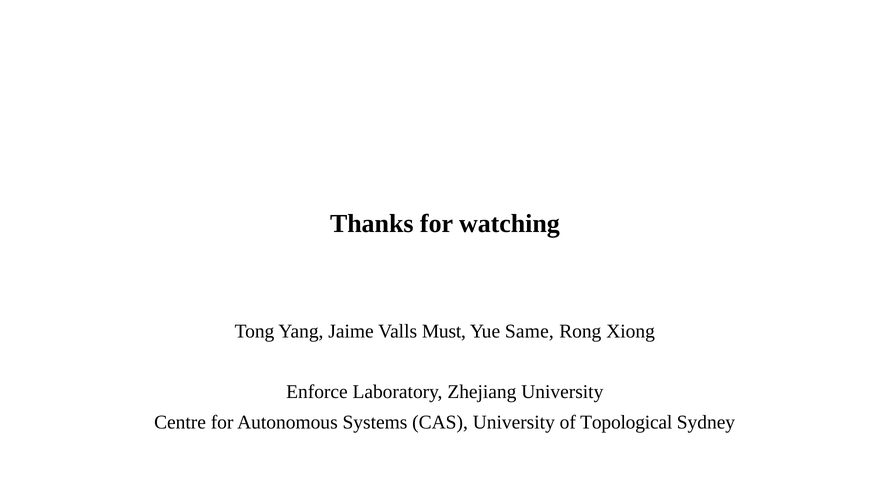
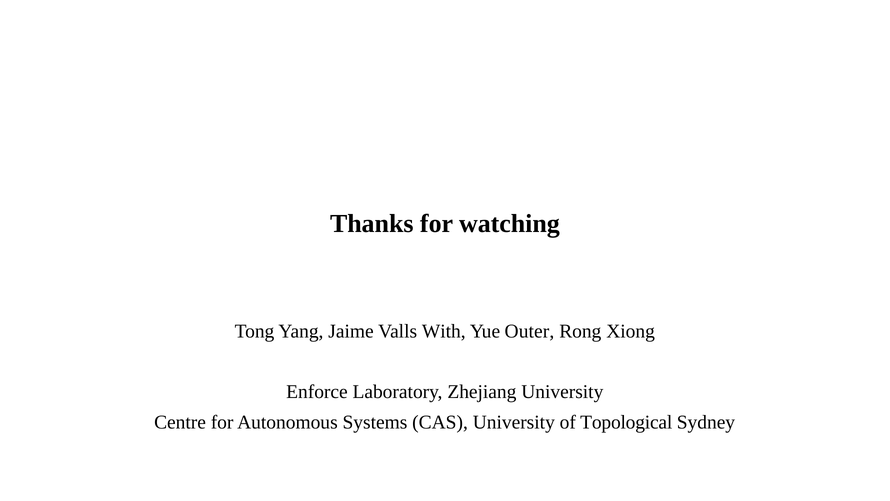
Must: Must -> With
Same: Same -> Outer
